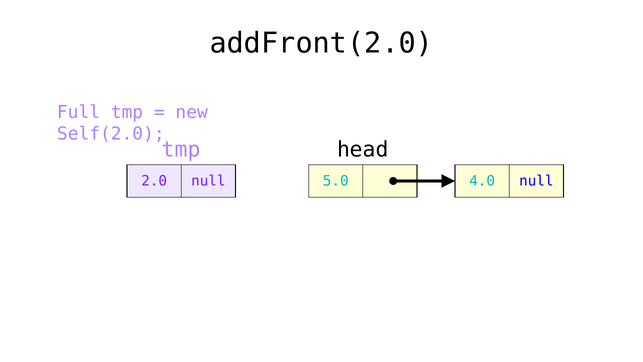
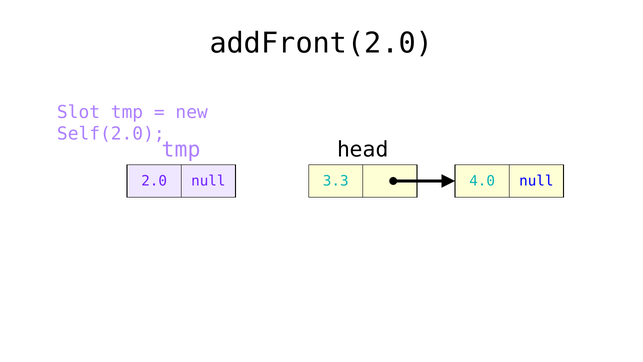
Full: Full -> Slot
5.0: 5.0 -> 3.3
